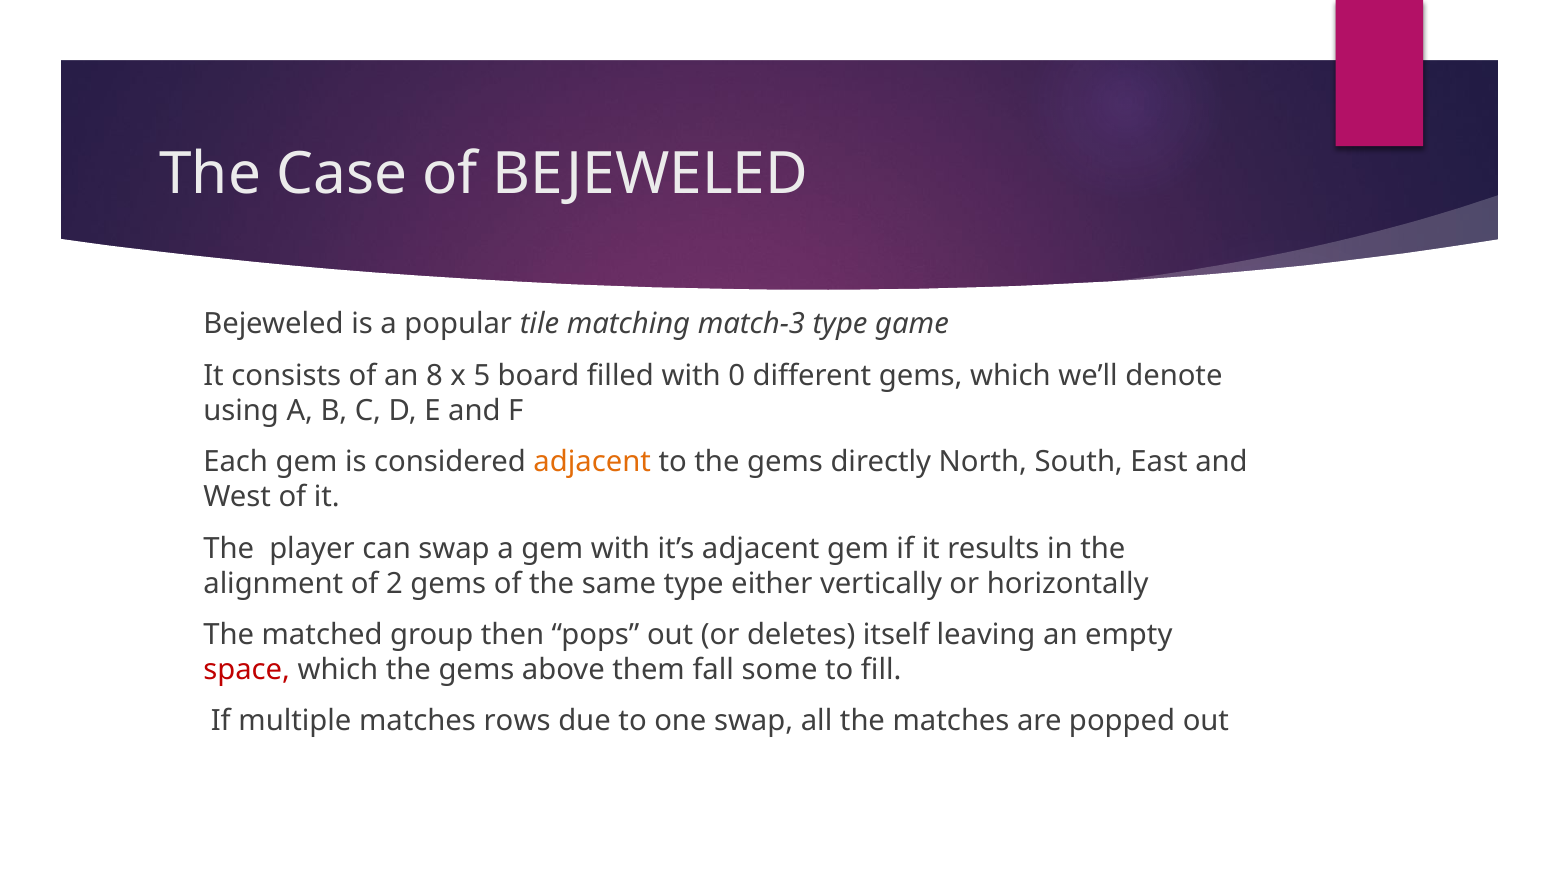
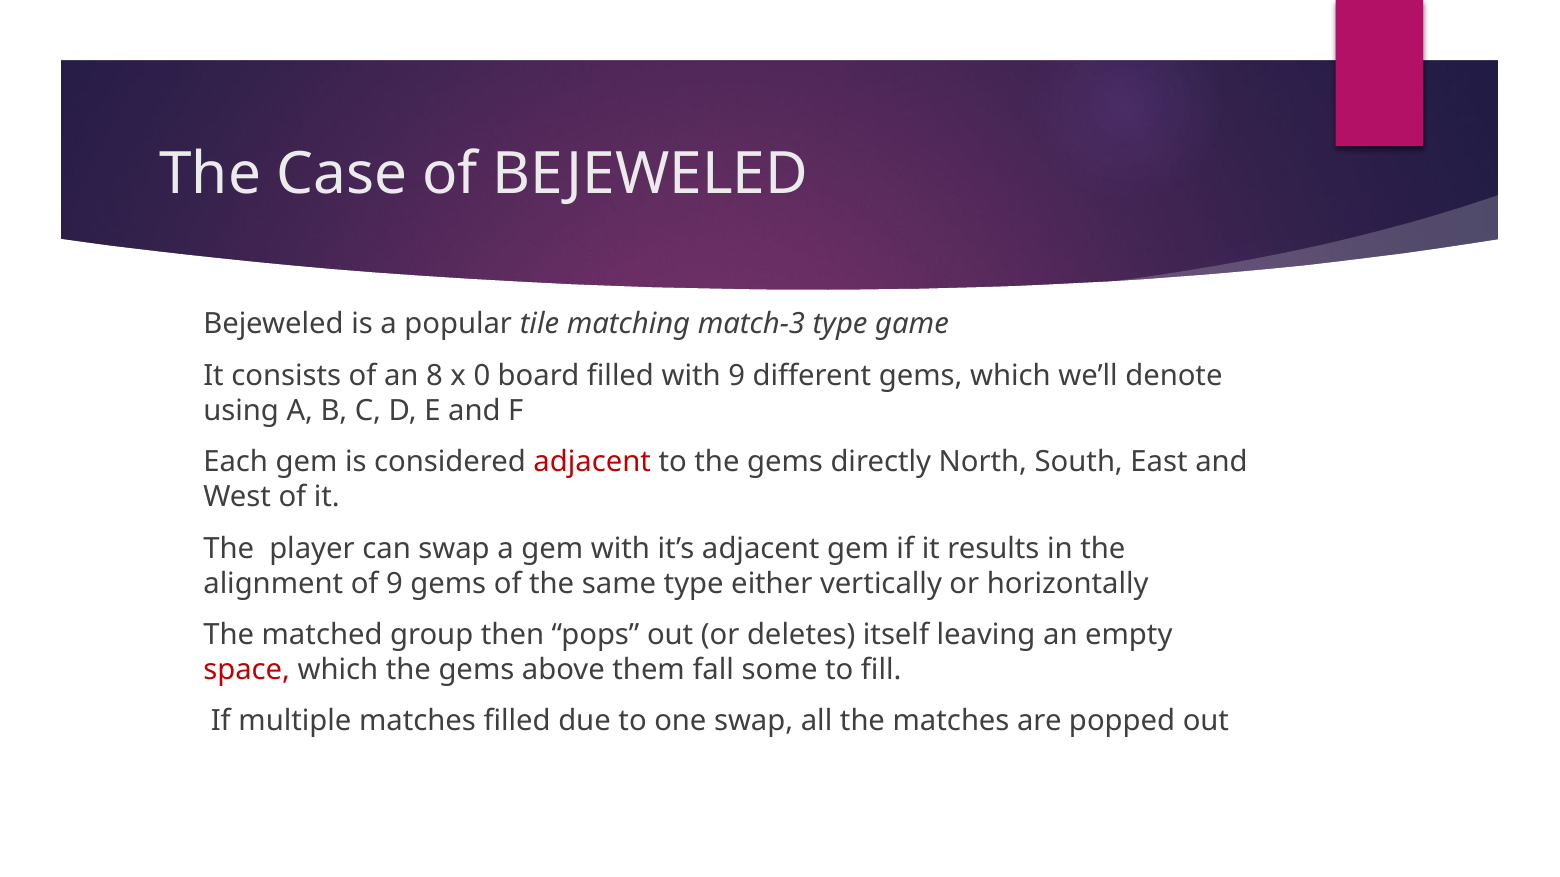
5: 5 -> 0
with 0: 0 -> 9
adjacent at (592, 462) colour: orange -> red
of 2: 2 -> 9
matches rows: rows -> filled
